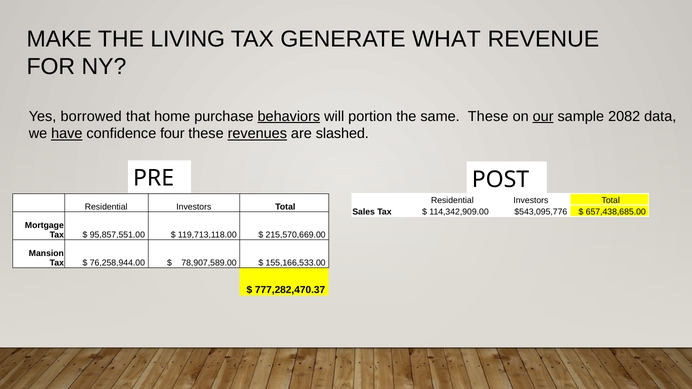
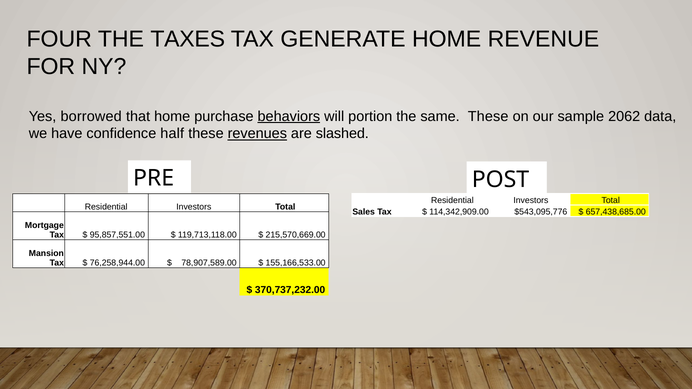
MAKE: MAKE -> FOUR
LIVING: LIVING -> TAXES
GENERATE WHAT: WHAT -> HOME
our underline: present -> none
2082: 2082 -> 2062
have underline: present -> none
four: four -> half
777,282,470.37: 777,282,470.37 -> 370,737,232.00
